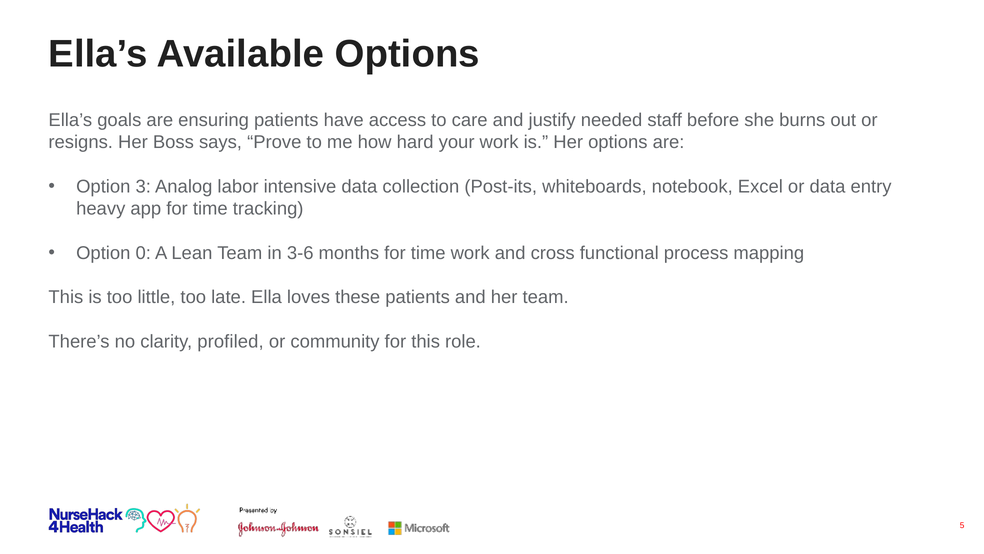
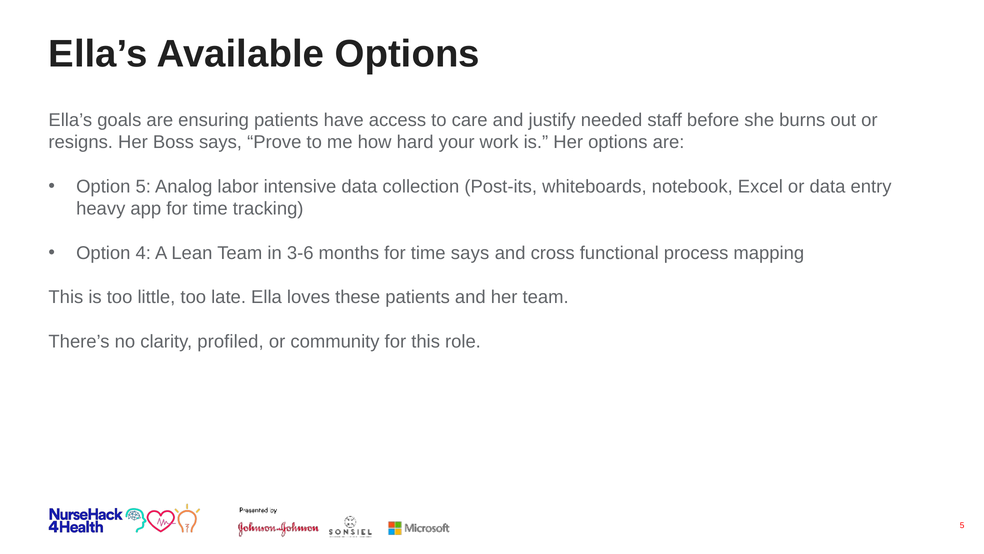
Option 3: 3 -> 5
0: 0 -> 4
time work: work -> says
